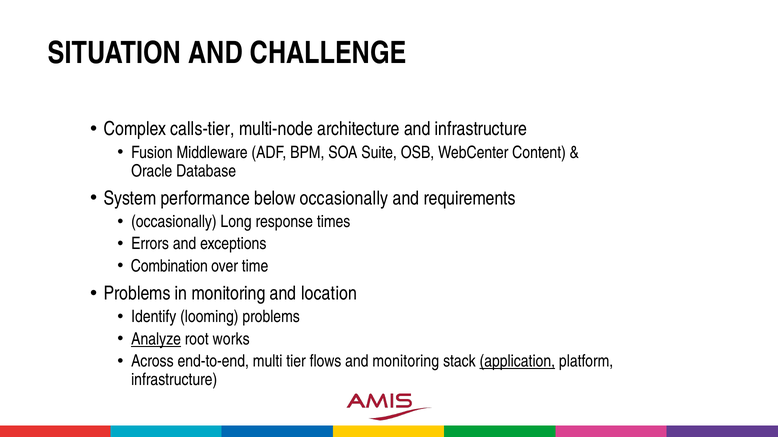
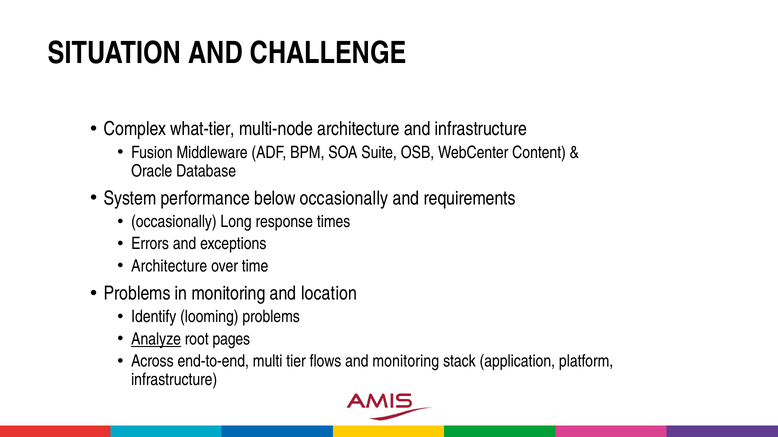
calls-tier: calls-tier -> what-tier
Combination at (169, 266): Combination -> Architecture
works: works -> pages
application underline: present -> none
